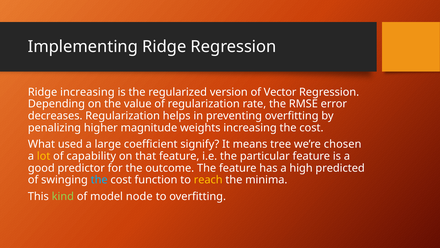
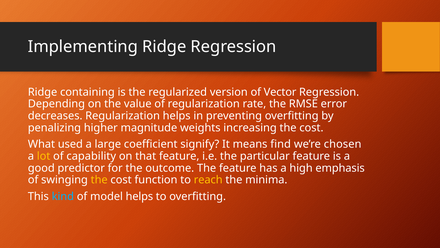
Ridge increasing: increasing -> containing
tree: tree -> find
predicted: predicted -> emphasis
the at (99, 180) colour: light blue -> yellow
kind colour: light green -> light blue
model node: node -> helps
